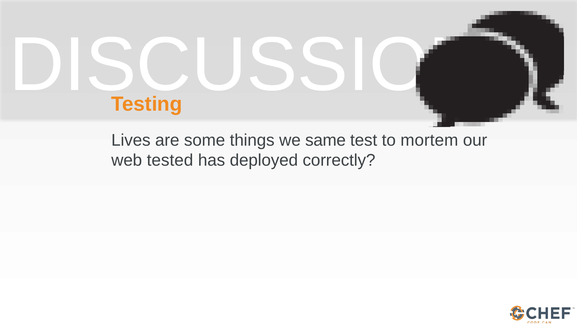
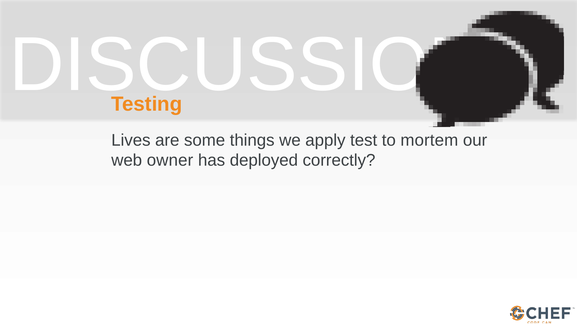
same: same -> apply
tested: tested -> owner
